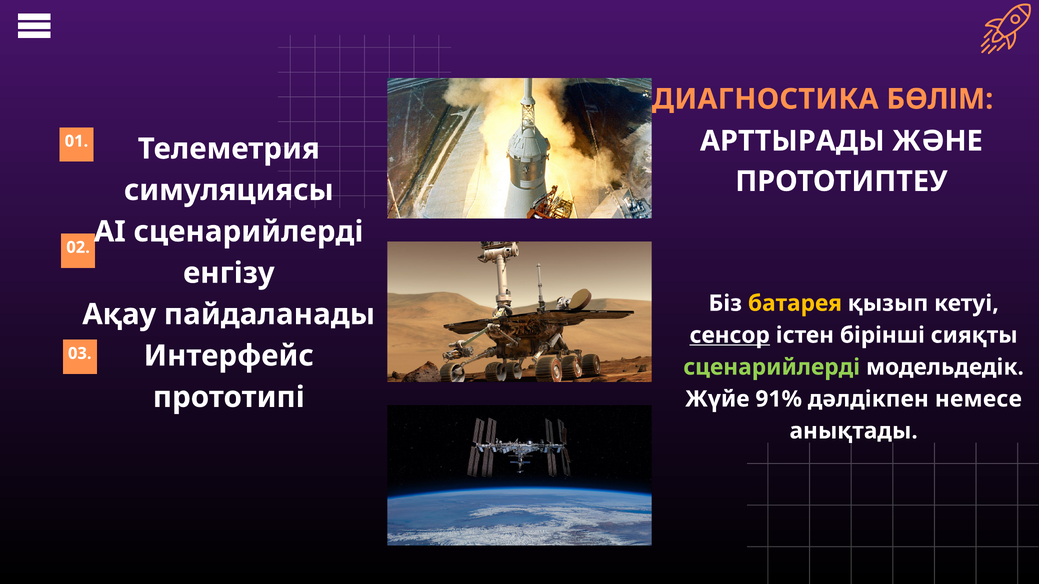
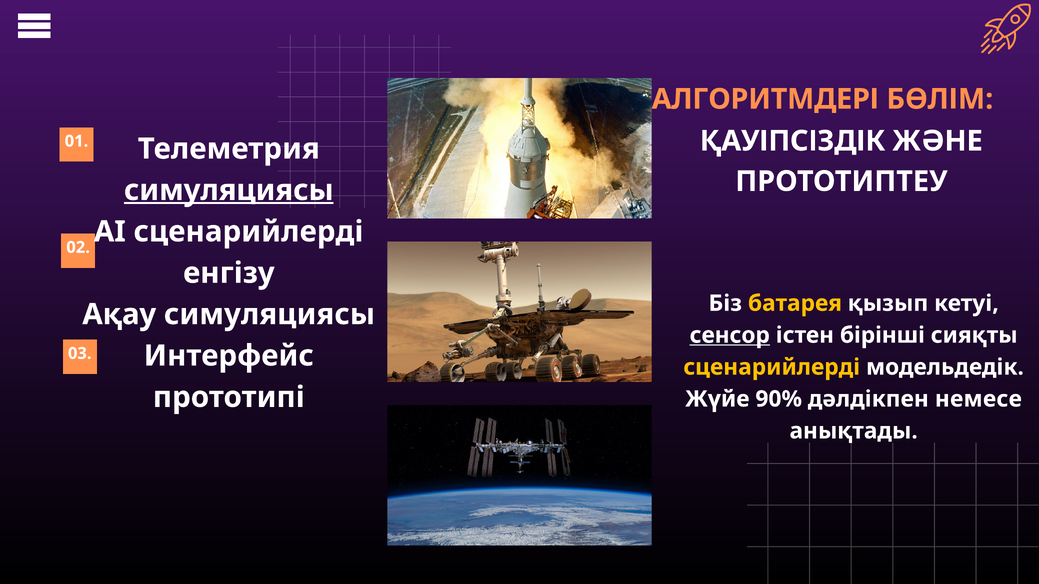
ДИАГНОСТИКА: ДИАГНОСТИКА -> АЛГОРИТМДЕРІ
АРТТЫРАДЫ: АРТТЫРАДЫ -> ҚАУІПСІЗДІК
симуляциясы at (229, 190) underline: none -> present
Ақау пайдаланады: пайдаланады -> симуляциясы
сценарийлерді at (772, 367) colour: light green -> yellow
91%: 91% -> 90%
